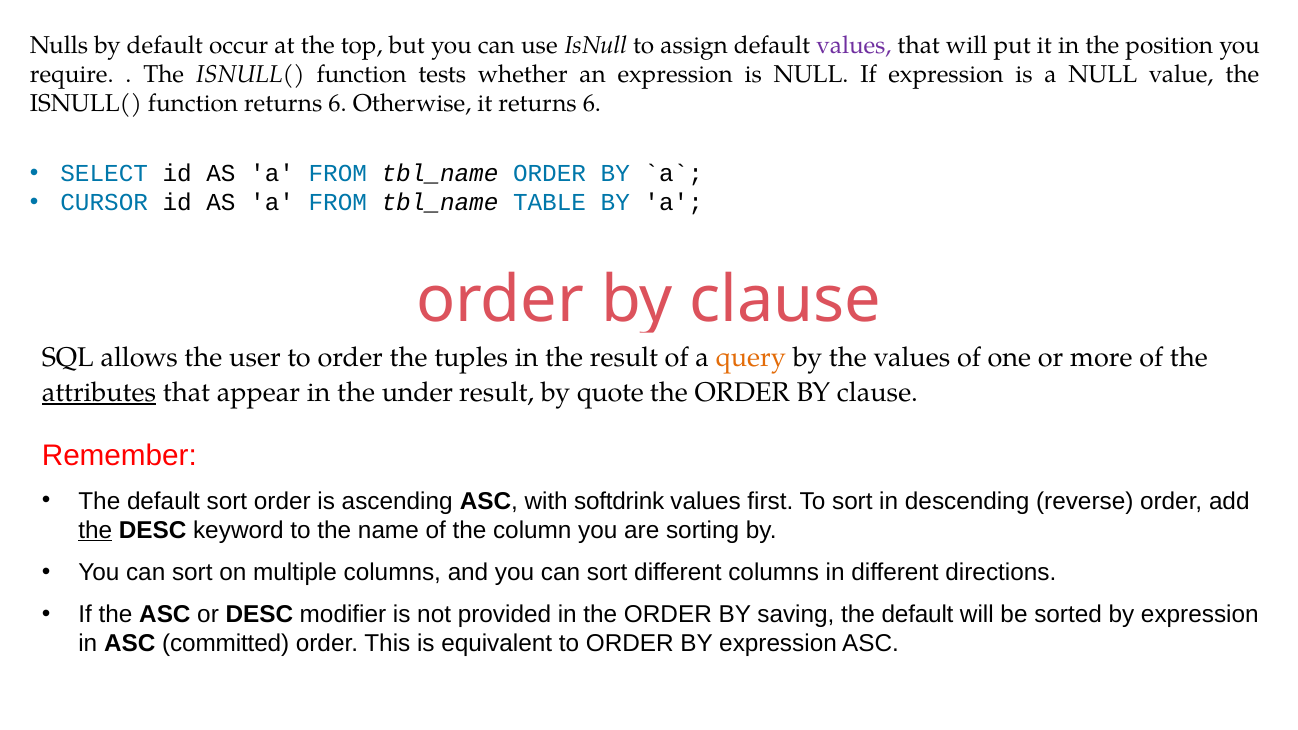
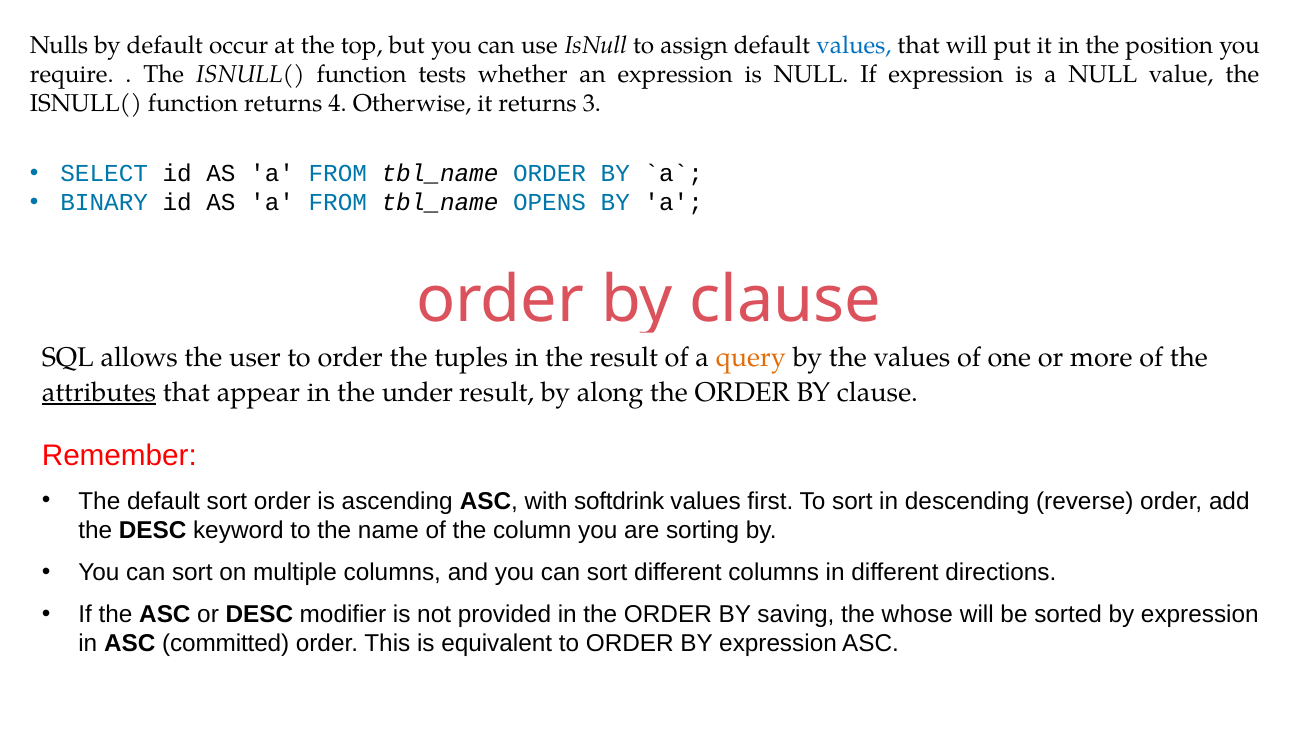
values at (854, 45) colour: purple -> blue
function returns 6: 6 -> 4
it returns 6: 6 -> 3
CURSOR: CURSOR -> BINARY
TABLE: TABLE -> OPENS
quote: quote -> along
the at (95, 530) underline: present -> none
default at (918, 615): default -> whose
